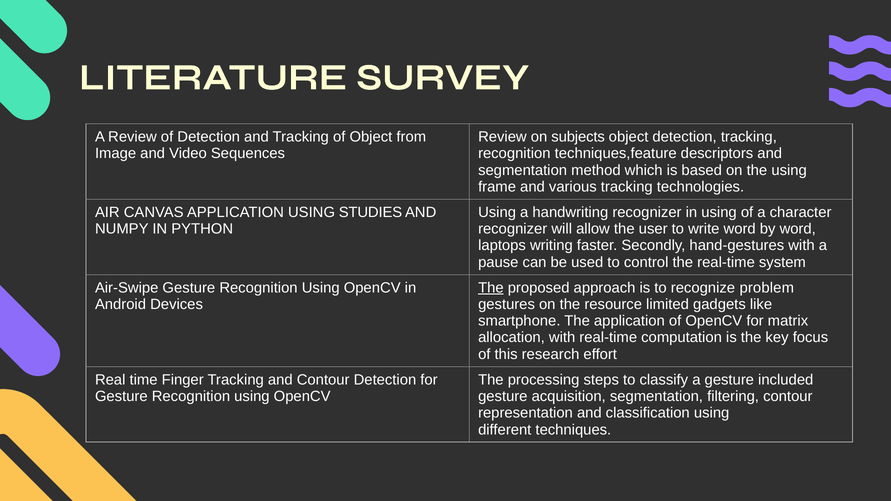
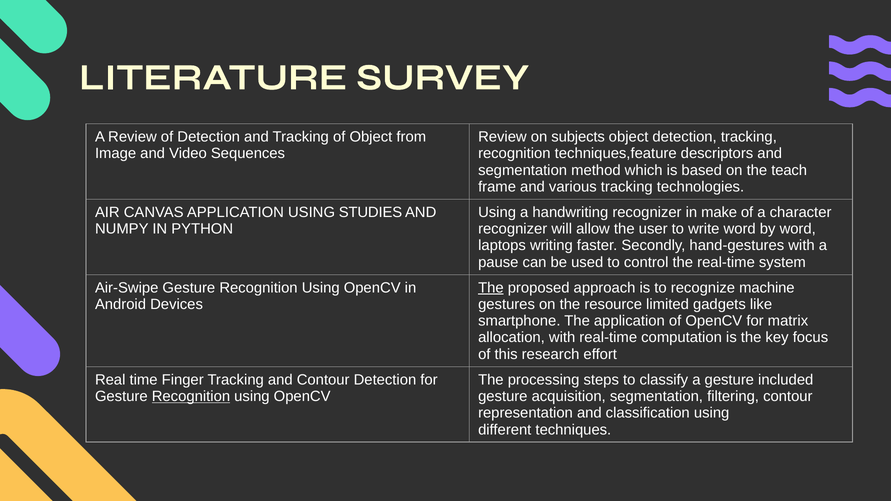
the using: using -> teach
in using: using -> make
problem: problem -> machine
Recognition at (191, 397) underline: none -> present
